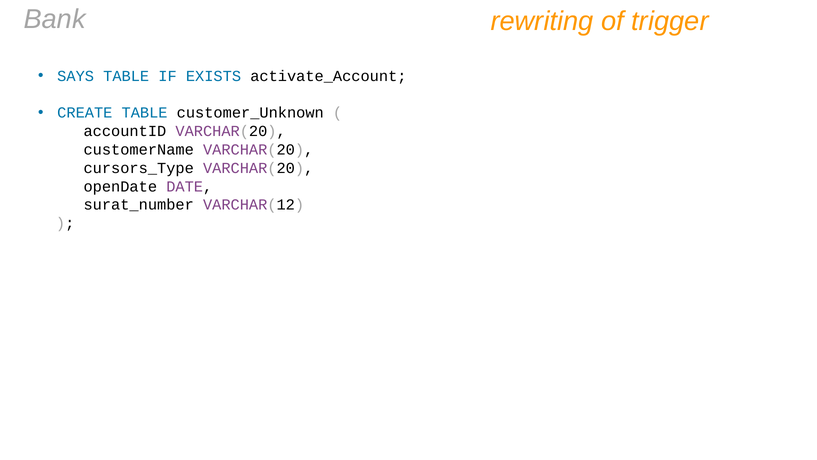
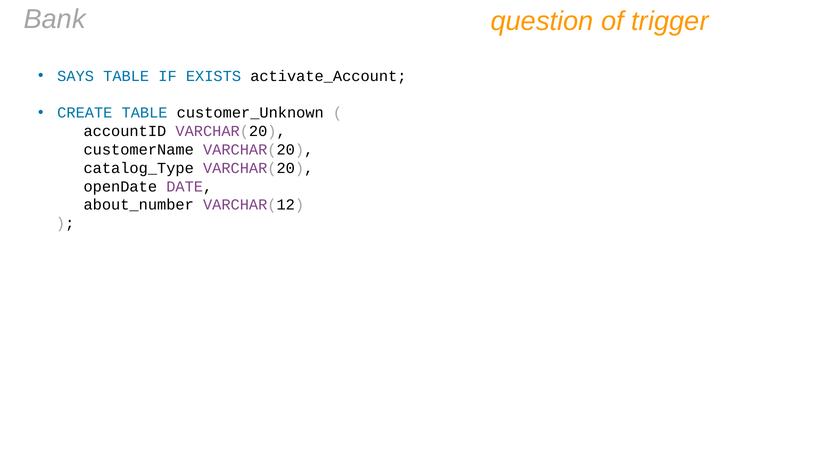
rewriting: rewriting -> question
cursors_Type: cursors_Type -> catalog_Type
surat_number: surat_number -> about_number
